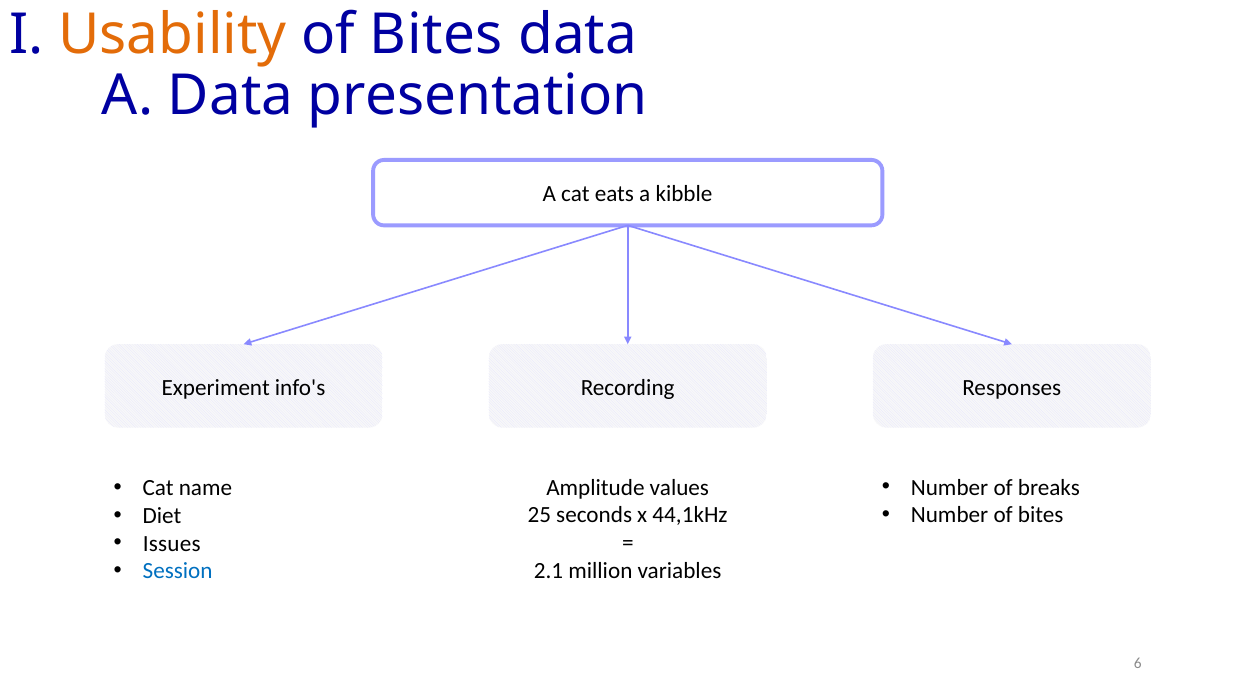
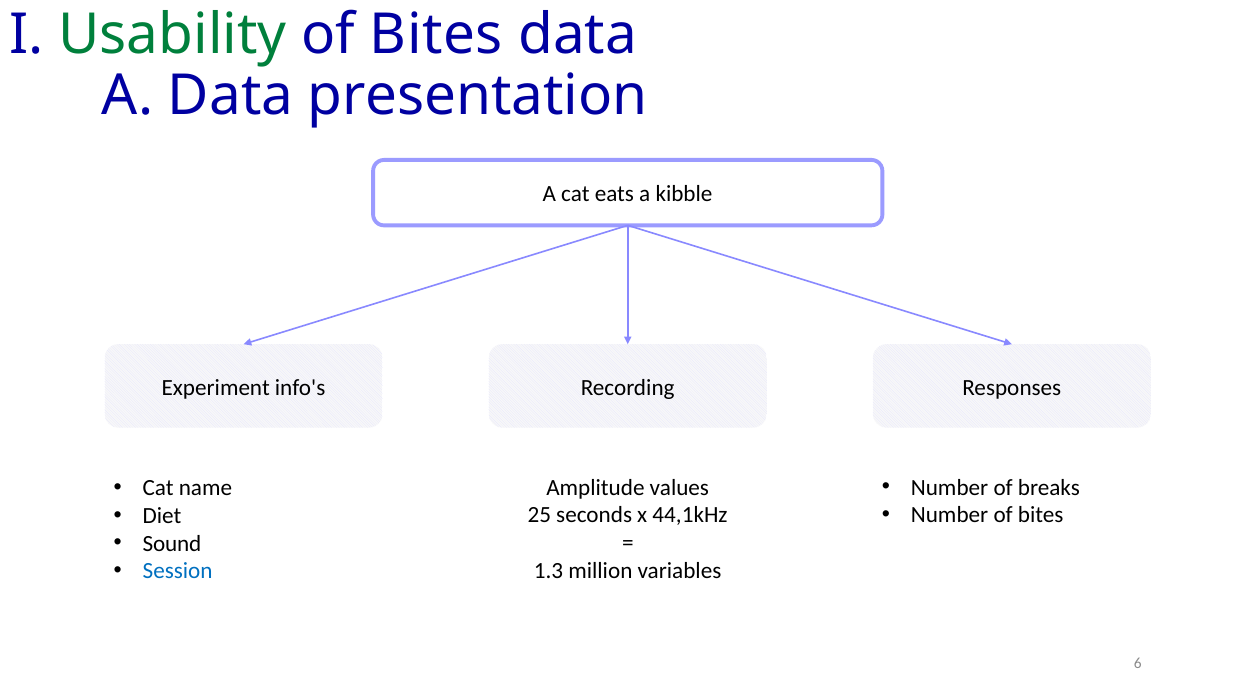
Usability colour: orange -> green
Issues: Issues -> Sound
2.1: 2.1 -> 1.3
